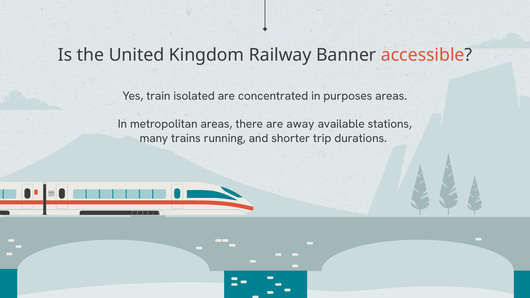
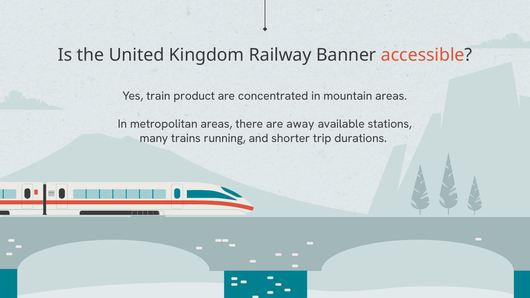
isolated: isolated -> product
purposes: purposes -> mountain
